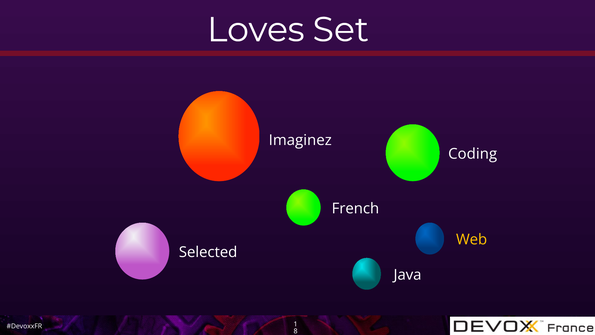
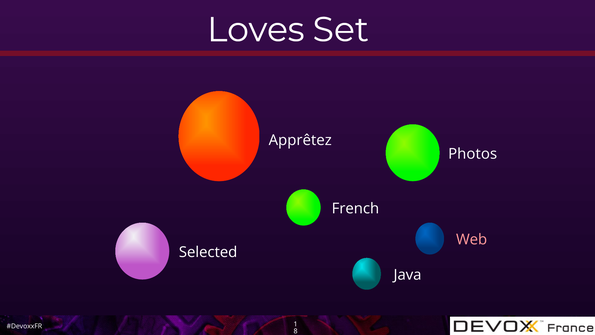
Imaginez: Imaginez -> Apprêtez
Coding: Coding -> Photos
Web colour: yellow -> pink
